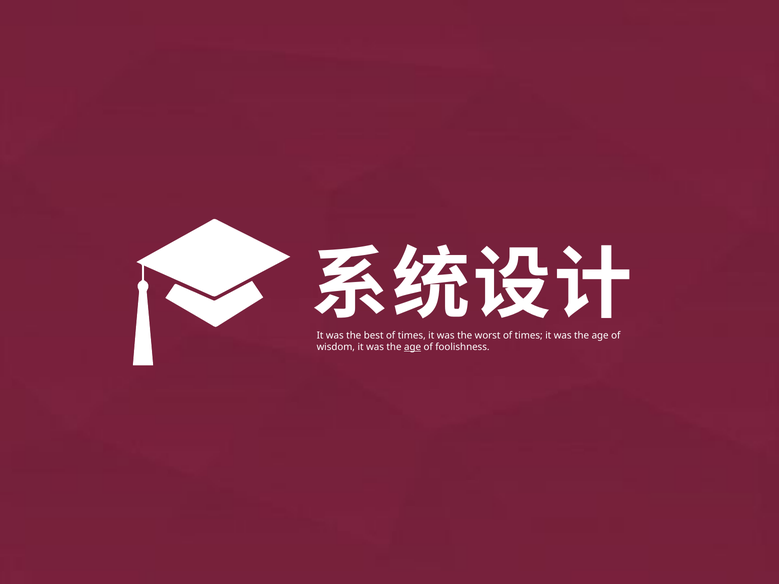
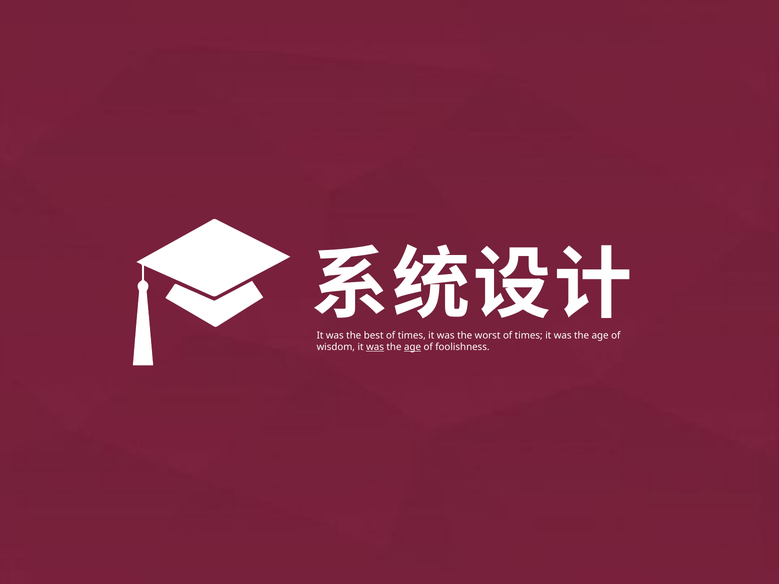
was at (375, 347) underline: none -> present
